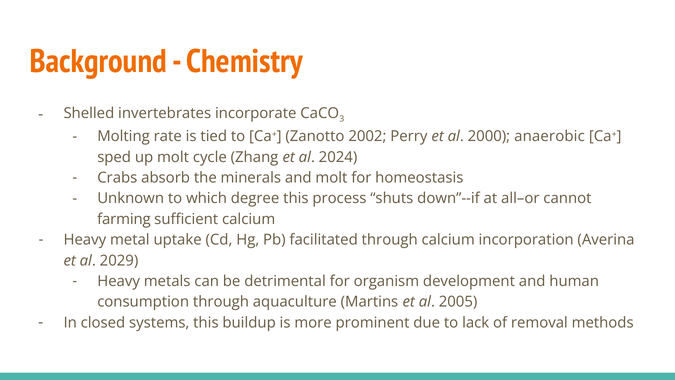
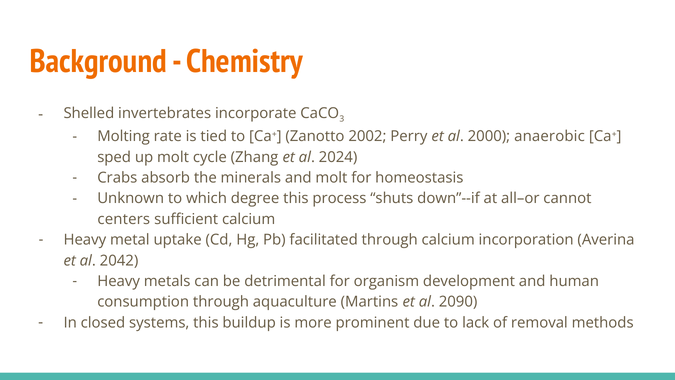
farming: farming -> centers
2029: 2029 -> 2042
2005: 2005 -> 2090
